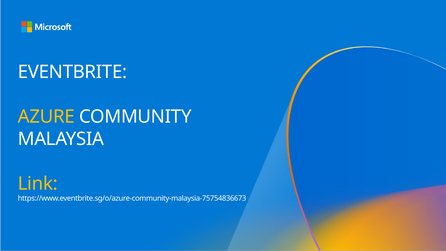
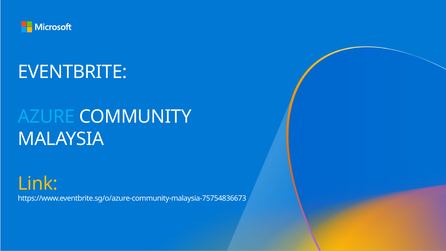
AZURE colour: yellow -> light blue
